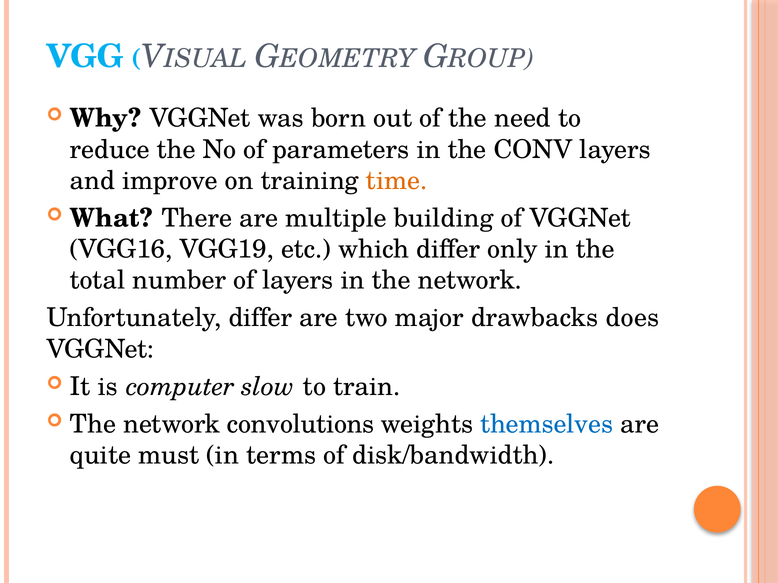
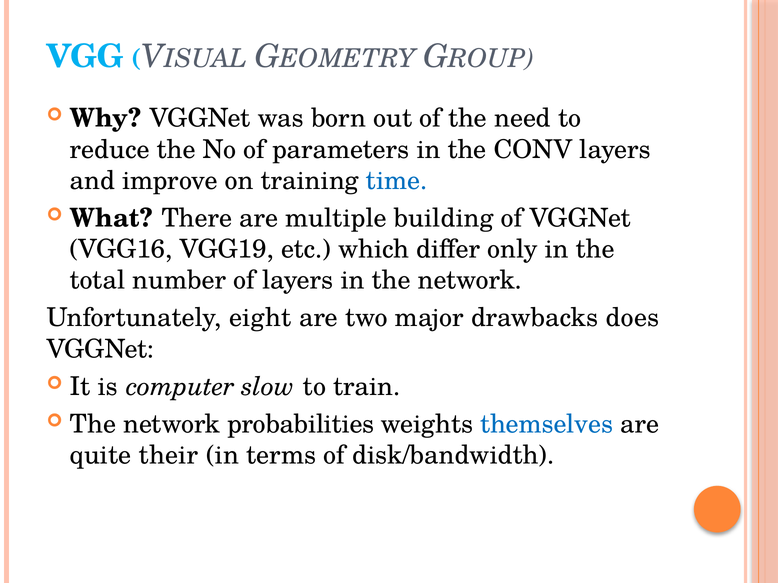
time colour: orange -> blue
Unfortunately differ: differ -> eight
convolutions: convolutions -> probabilities
must: must -> their
